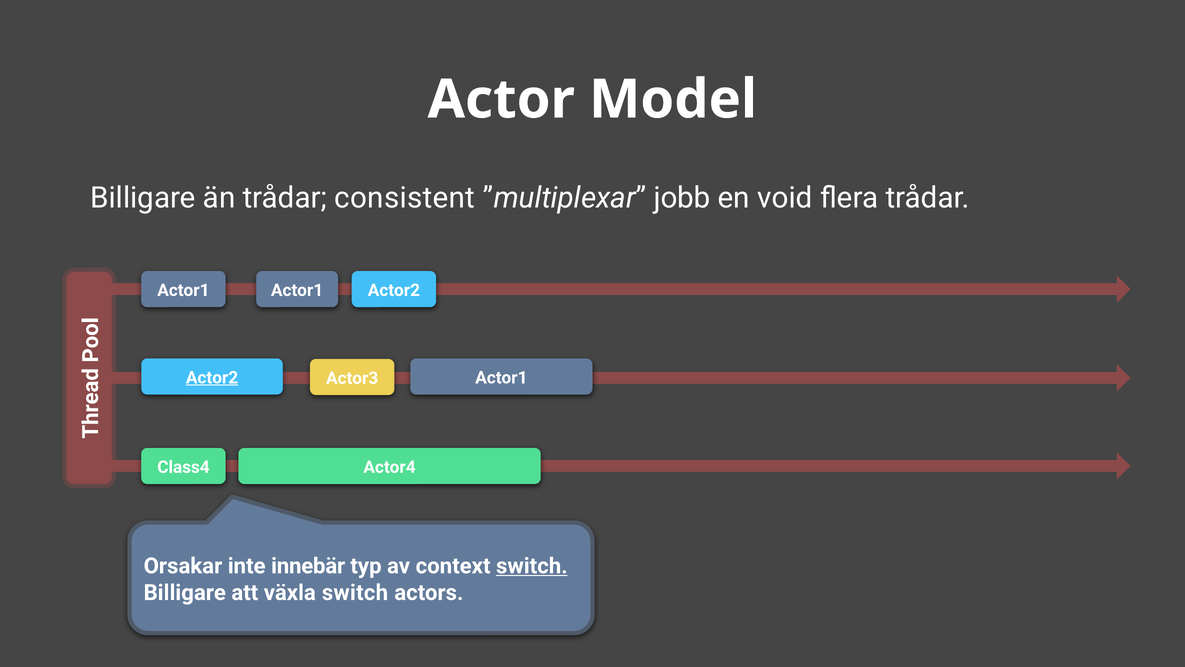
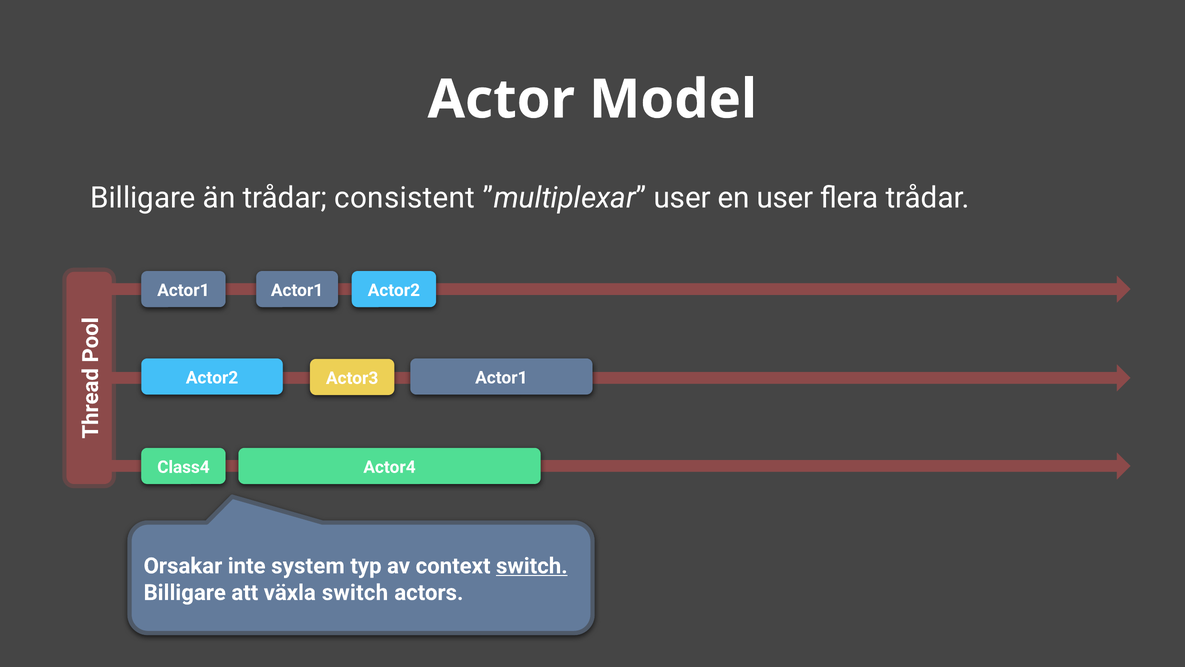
”multiplexar jobb: jobb -> user
en void: void -> user
Actor2 at (212, 377) underline: present -> none
innebär: innebär -> system
